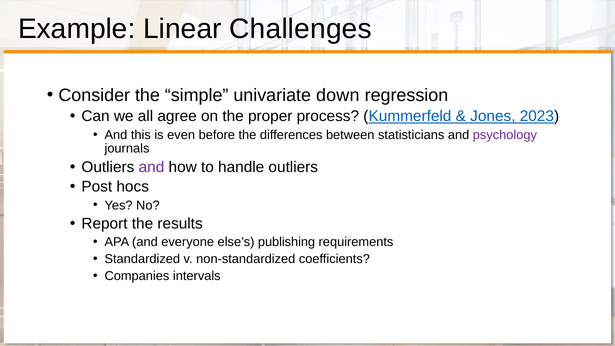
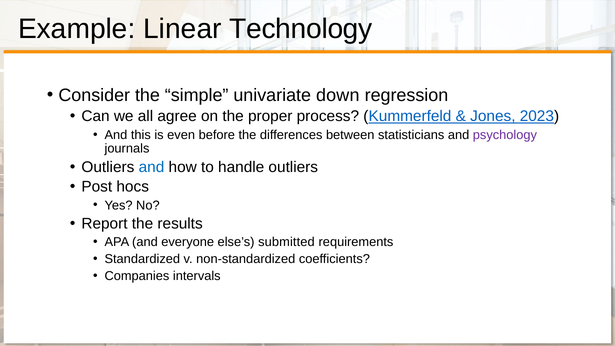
Challenges: Challenges -> Technology
and at (151, 167) colour: purple -> blue
publishing: publishing -> submitted
